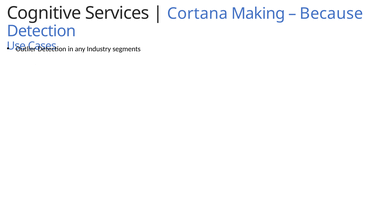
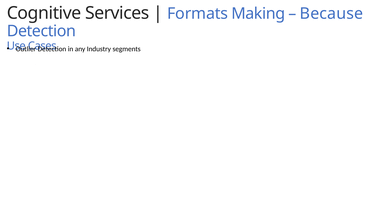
Cortana: Cortana -> Formats
